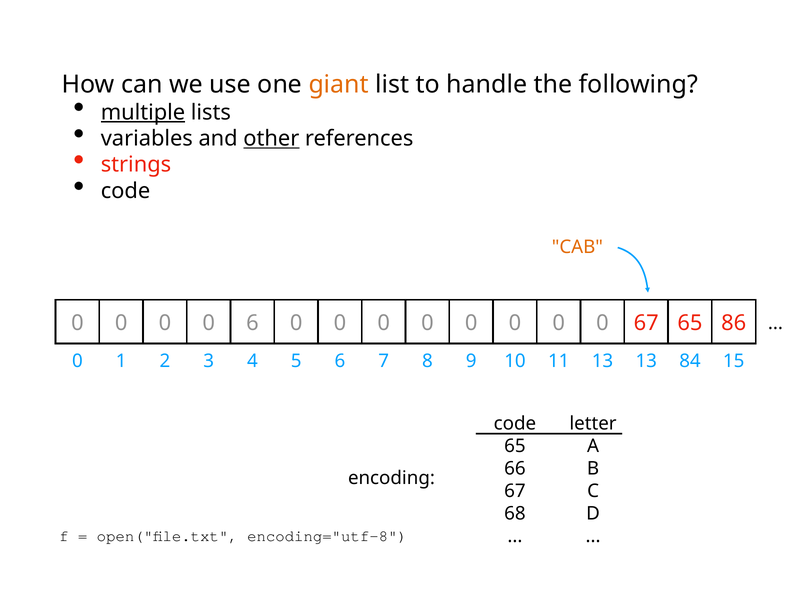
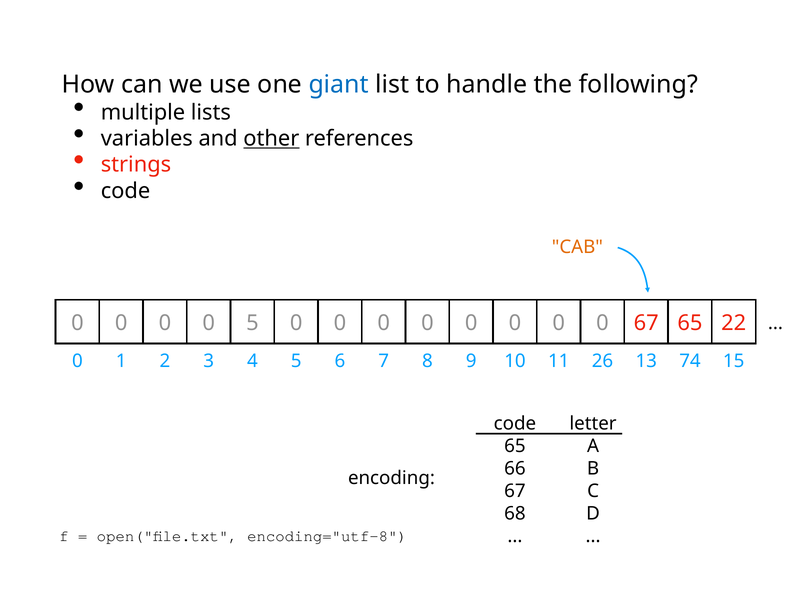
giant colour: orange -> blue
multiple underline: present -> none
0 6: 6 -> 5
86: 86 -> 22
3 13: 13 -> 26
84: 84 -> 74
